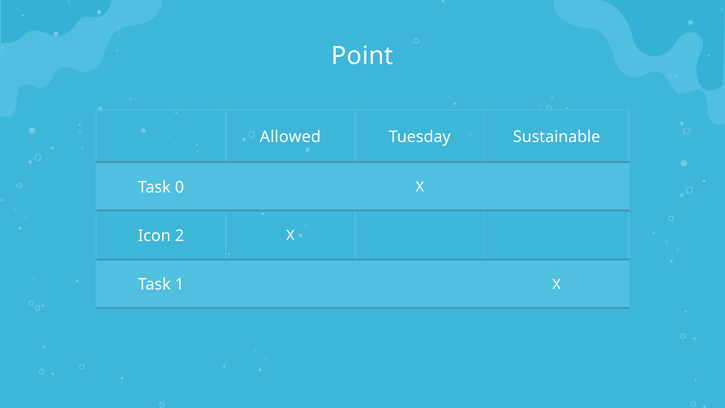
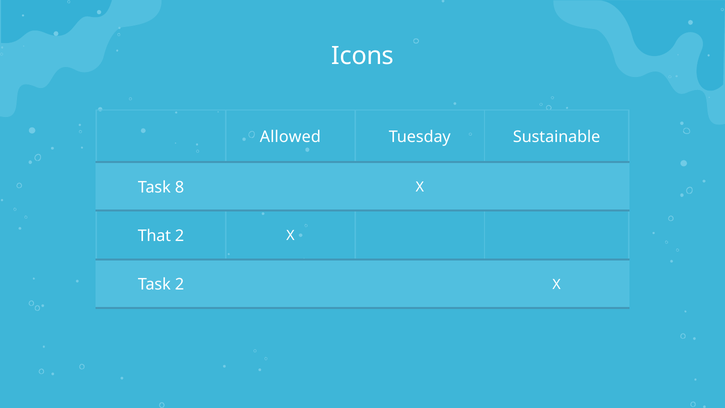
Point: Point -> Icons
0: 0 -> 8
Icon: Icon -> That
Task 1: 1 -> 2
